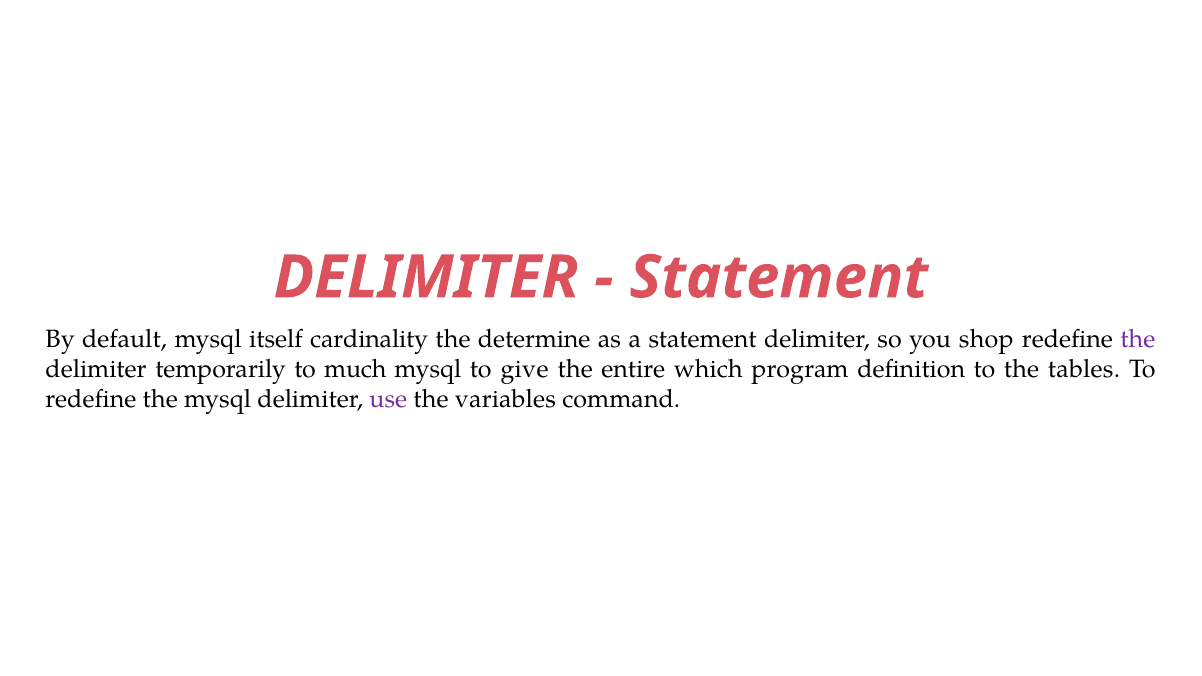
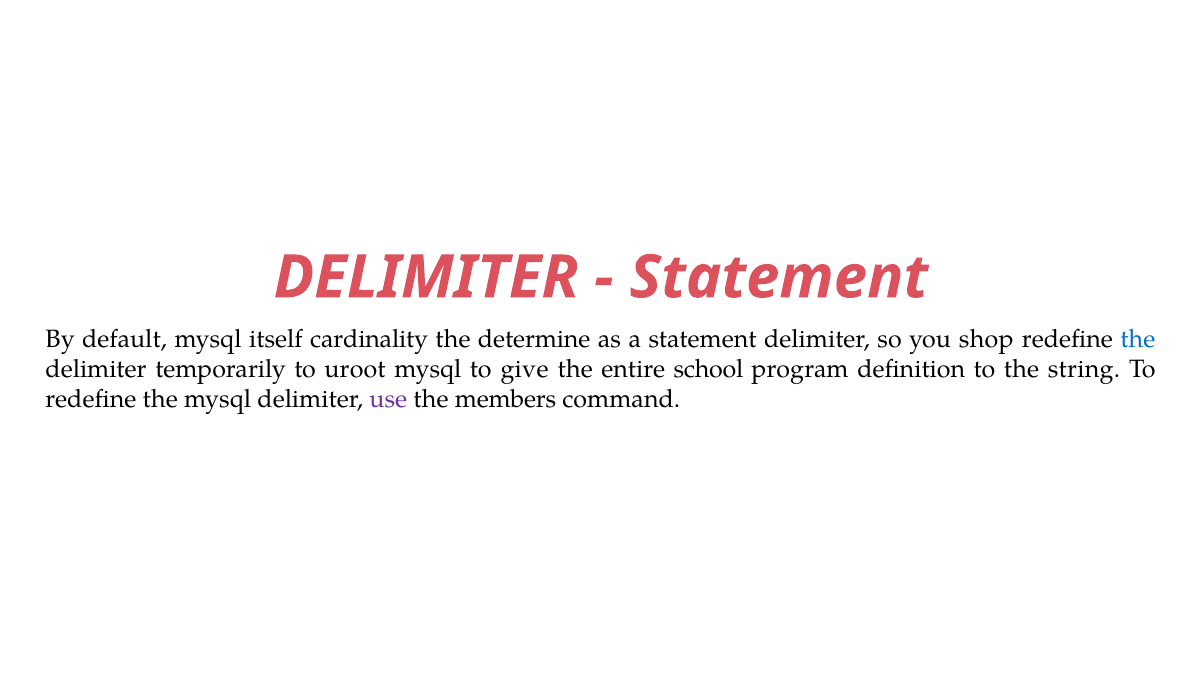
the at (1138, 339) colour: purple -> blue
much: much -> uroot
which: which -> school
tables: tables -> string
variables: variables -> members
